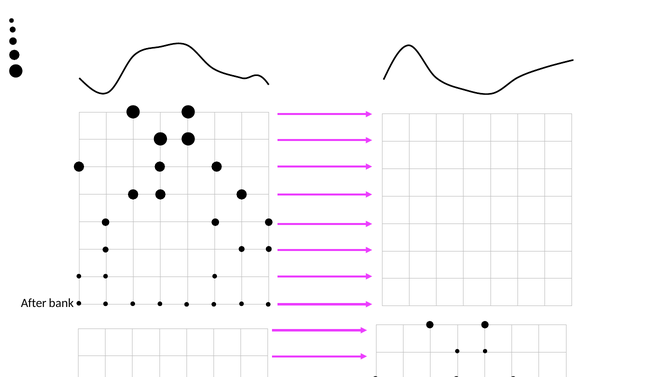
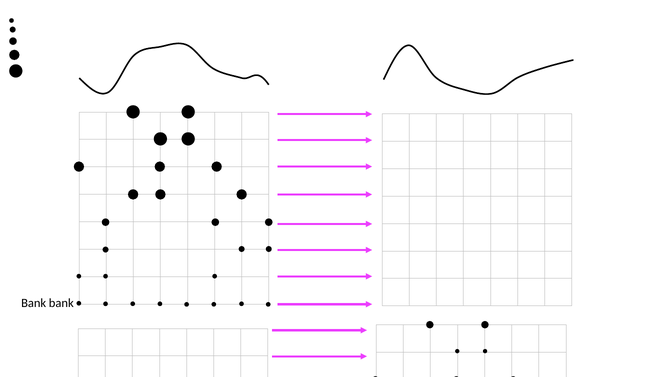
After at (34, 303): After -> Bank
